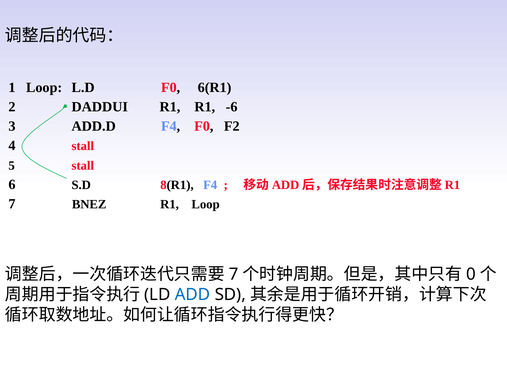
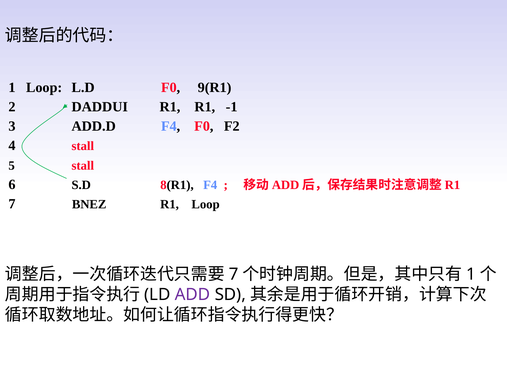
6(R1: 6(R1 -> 9(R1
-6: -6 -> -1
0 at (471, 275): 0 -> 1
ADD colour: blue -> purple
